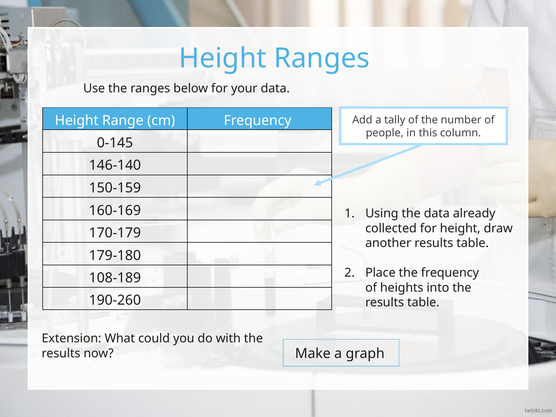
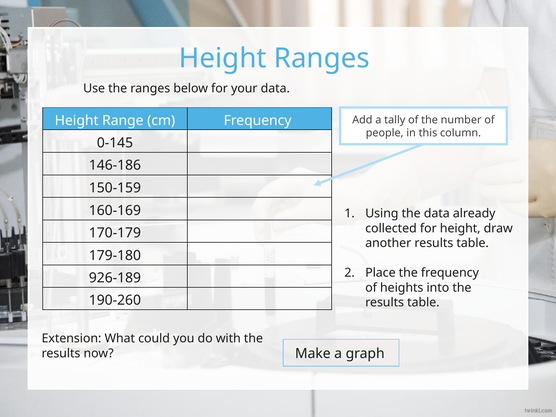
146-140: 146-140 -> 146-186
108-189: 108-189 -> 926-189
